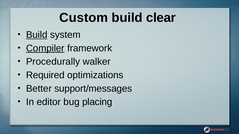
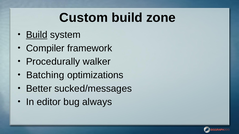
clear: clear -> zone
Compiler underline: present -> none
Required: Required -> Batching
support/messages: support/messages -> sucked/messages
placing: placing -> always
